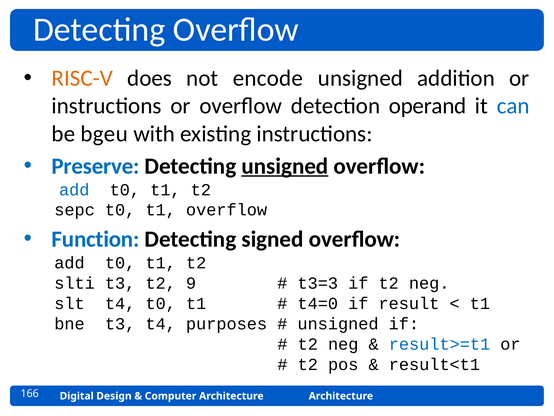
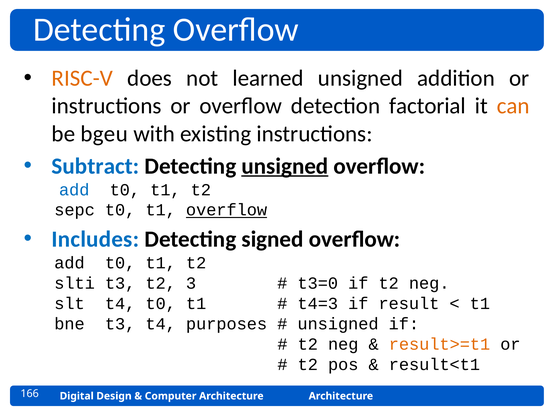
encode: encode -> learned
operand: operand -> factorial
can colour: blue -> orange
Preserve: Preserve -> Subtract
overflow at (227, 210) underline: none -> present
Function: Function -> Includes
9: 9 -> 3
t3=3: t3=3 -> t3=0
t4=0: t4=0 -> t4=3
result>=t1 colour: blue -> orange
